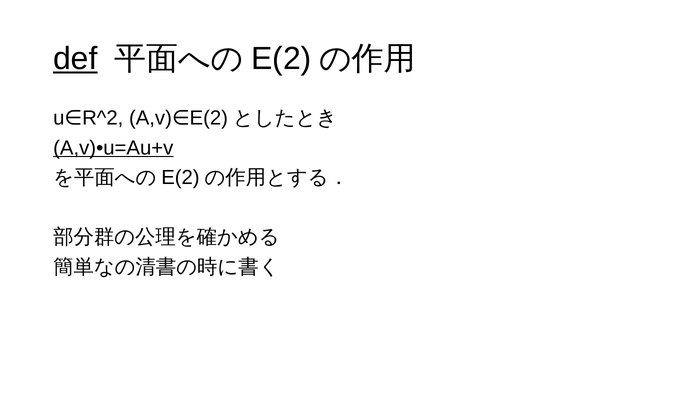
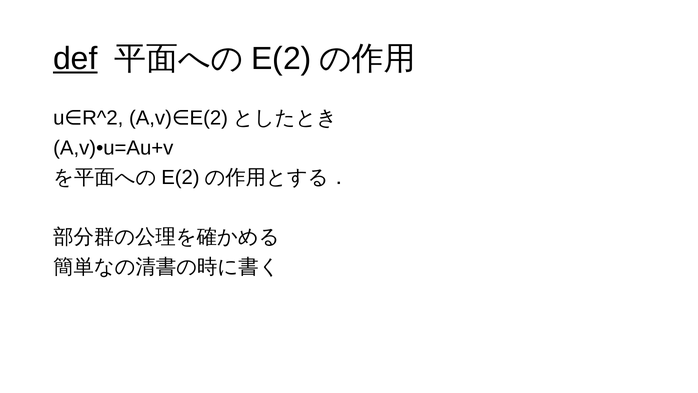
A,v)•u=Au+v underline: present -> none
